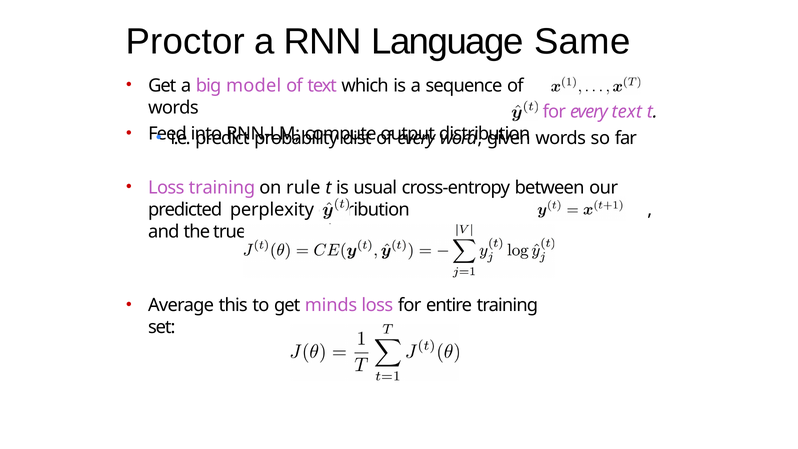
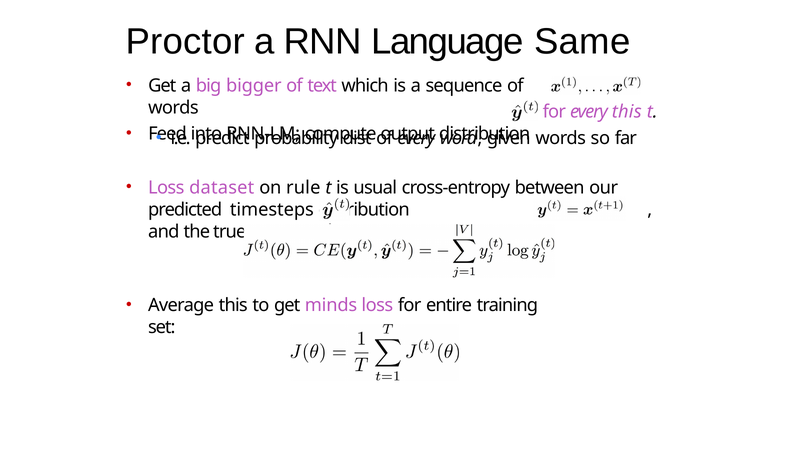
model: model -> bigger
every text: text -> this
Loss training: training -> dataset
perplexity: perplexity -> timesteps
